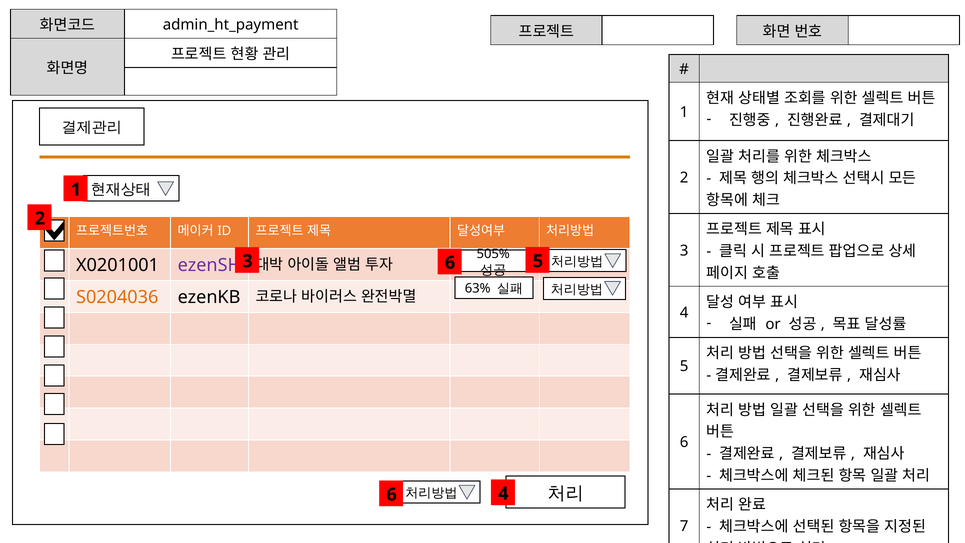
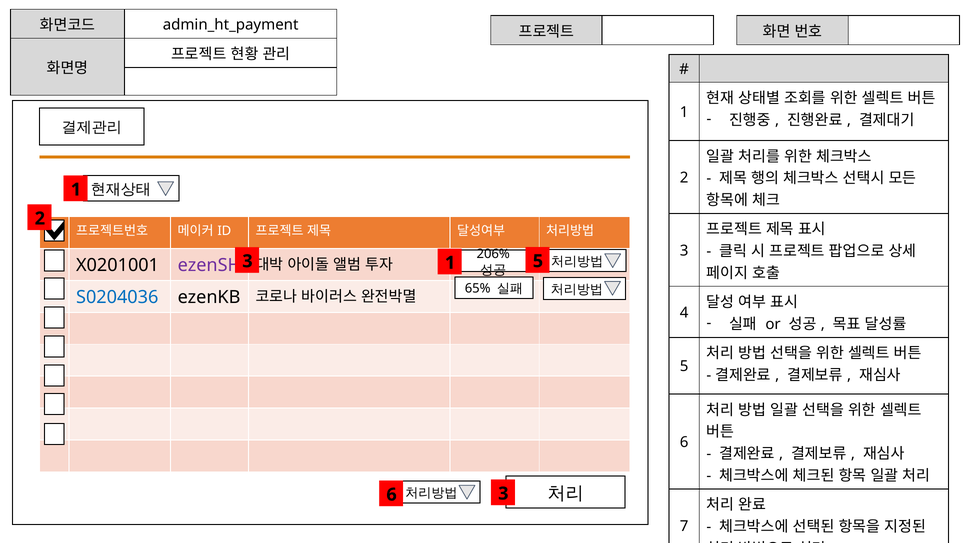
505%: 505% -> 206%
3 6: 6 -> 1
63%: 63% -> 65%
S0204036 colour: orange -> blue
6 4: 4 -> 3
